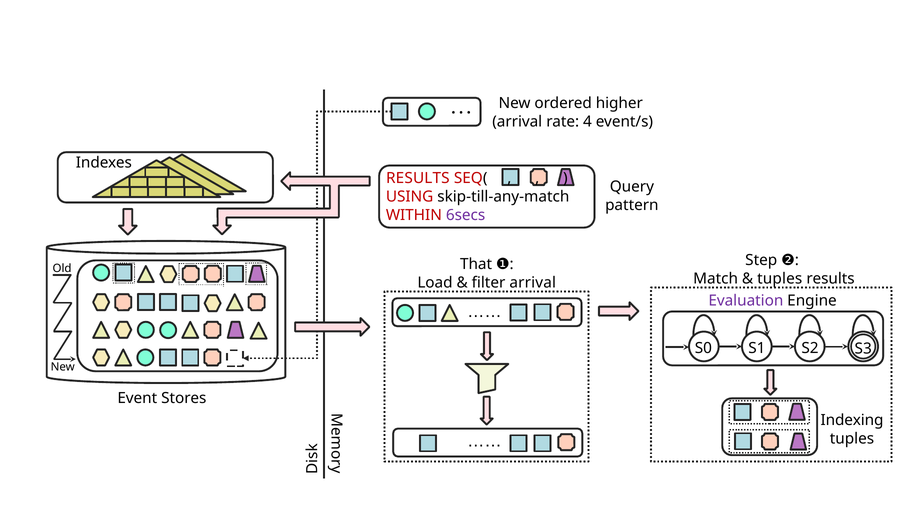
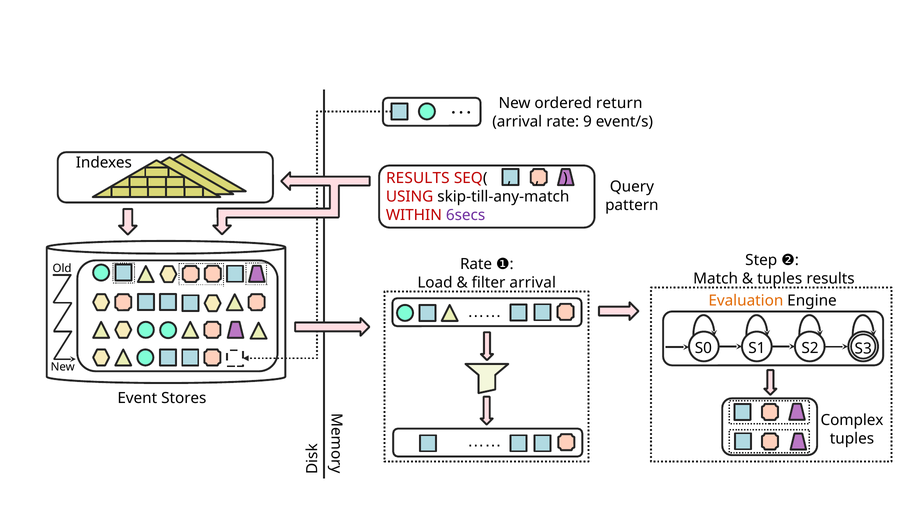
higher: higher -> return
4: 4 -> 9
That at (476, 264): That -> Rate
Evaluation colour: purple -> orange
Indexing: Indexing -> Complex
